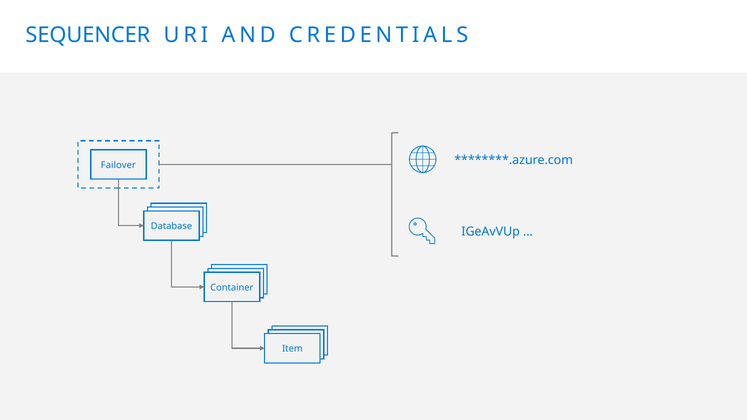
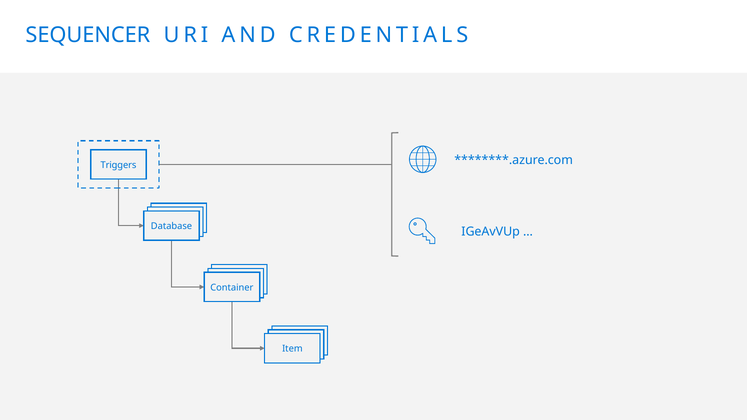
Failover: Failover -> Triggers
